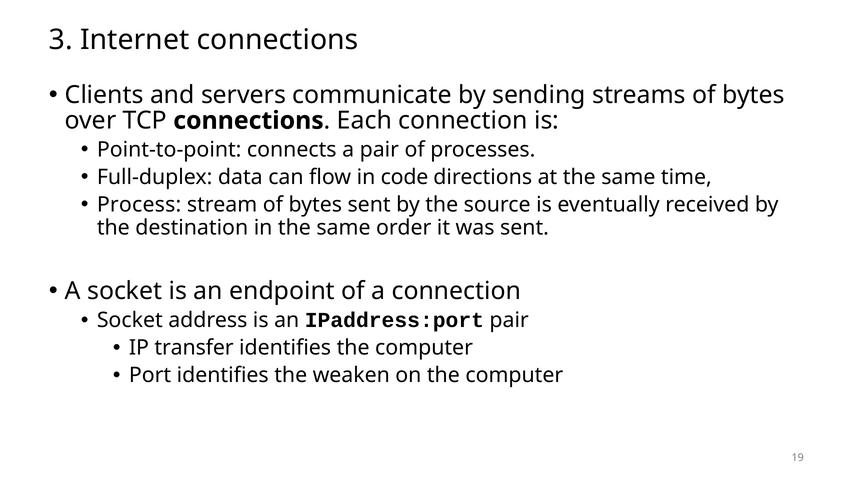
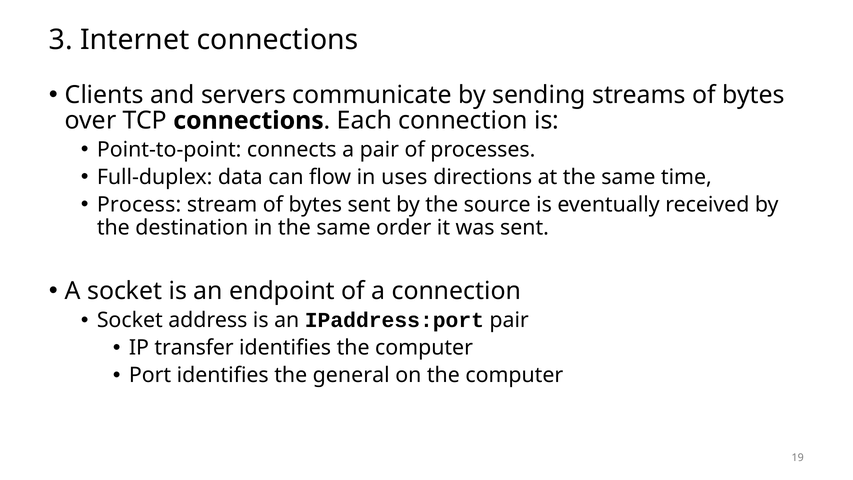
code: code -> uses
weaken: weaken -> general
